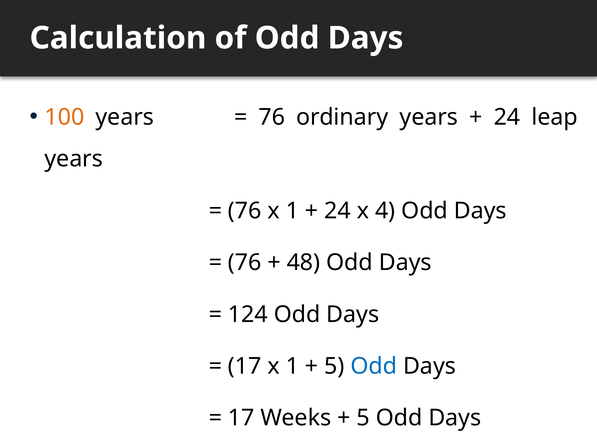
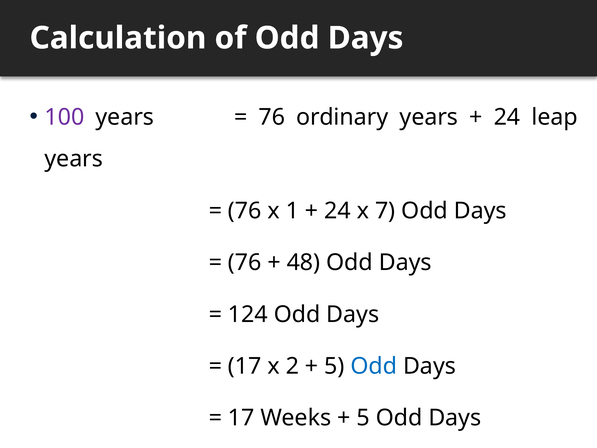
100 colour: orange -> purple
4: 4 -> 7
17 x 1: 1 -> 2
